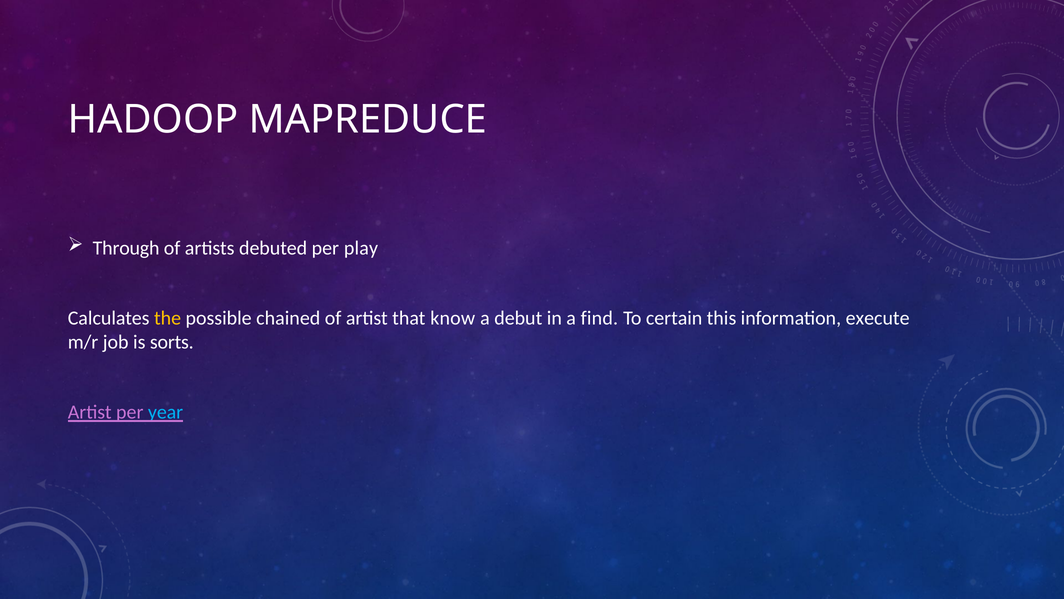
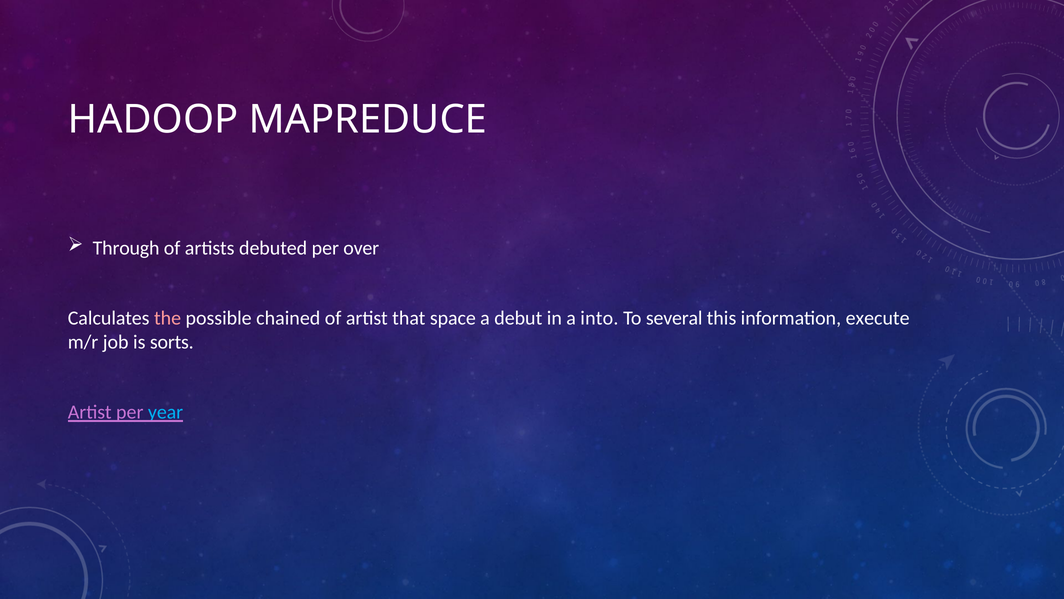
play: play -> over
the colour: yellow -> pink
know: know -> space
find: find -> into
certain: certain -> several
